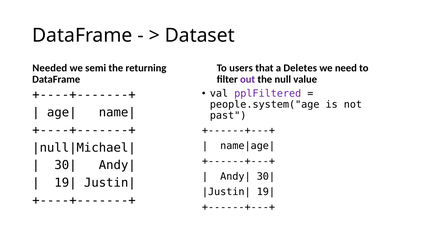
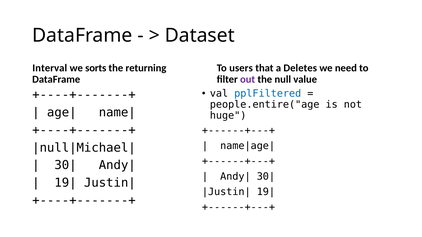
Needed: Needed -> Interval
semi: semi -> sorts
pplFiltered colour: purple -> blue
people.system("age: people.system("age -> people.entire("age
past: past -> huge
